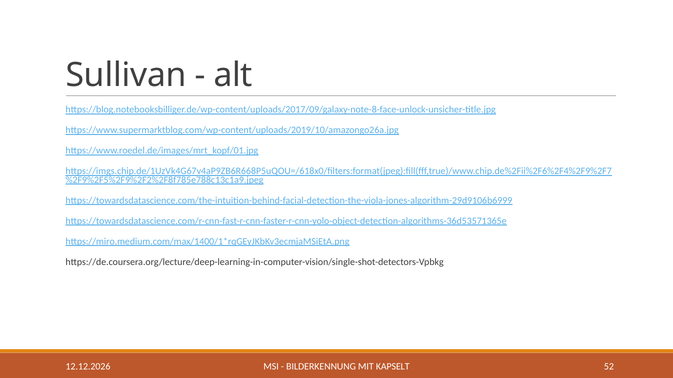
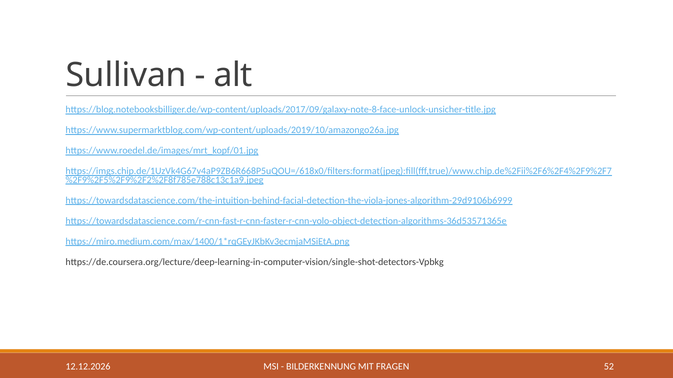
KAPSELT: KAPSELT -> FRAGEN
